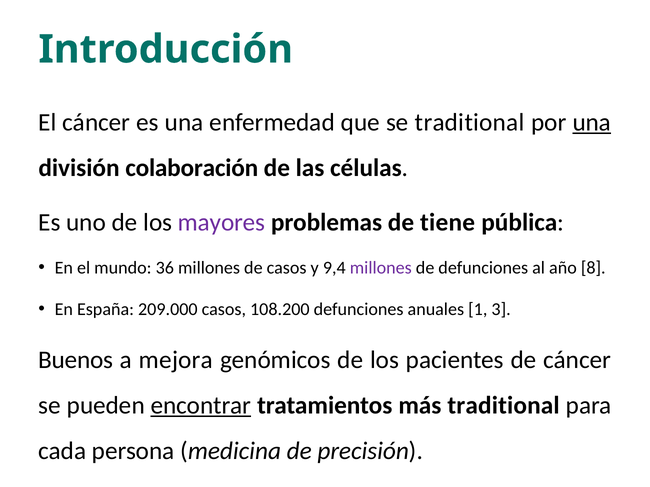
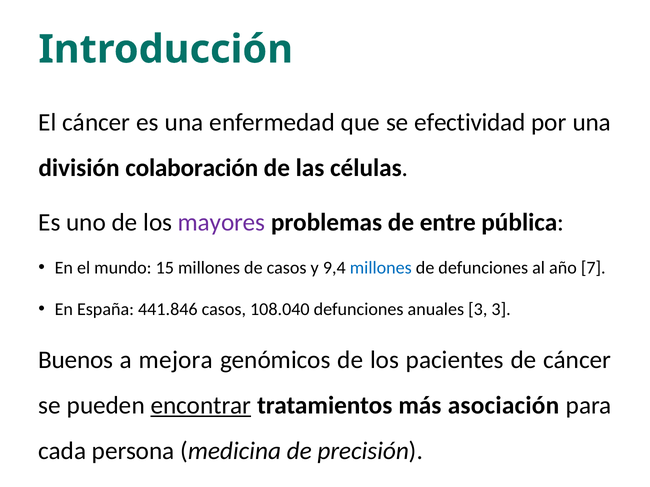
se traditional: traditional -> efectividad
una at (592, 123) underline: present -> none
tiene: tiene -> entre
36: 36 -> 15
millones at (381, 268) colour: purple -> blue
8: 8 -> 7
209.000: 209.000 -> 441.846
108.200: 108.200 -> 108.040
anuales 1: 1 -> 3
más traditional: traditional -> asociación
